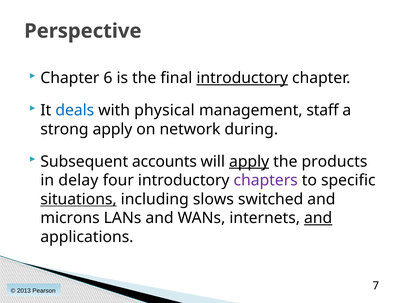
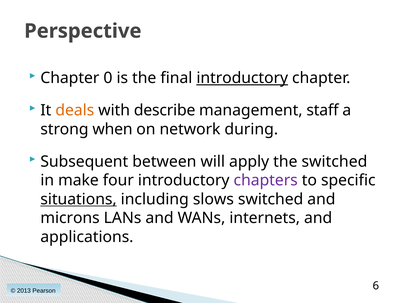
6: 6 -> 0
deals colour: blue -> orange
physical: physical -> describe
strong apply: apply -> when
accounts: accounts -> between
apply at (249, 162) underline: present -> none
the products: products -> switched
delay: delay -> make
and at (318, 218) underline: present -> none
7: 7 -> 6
